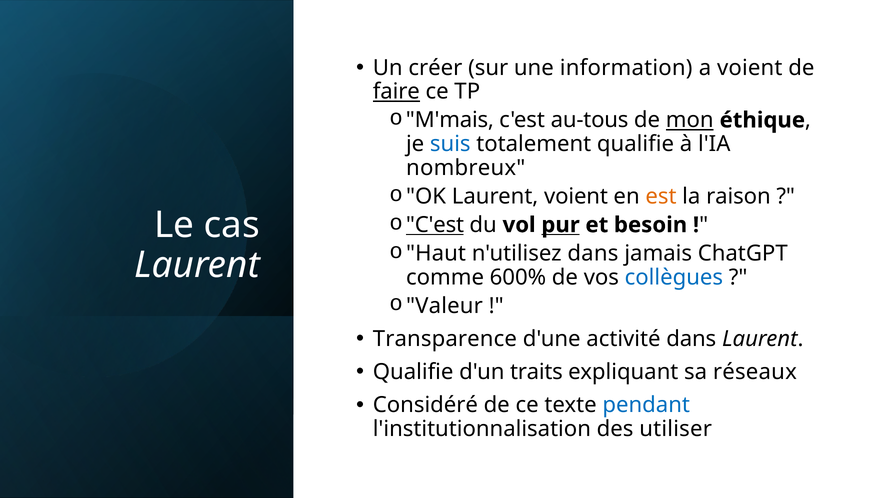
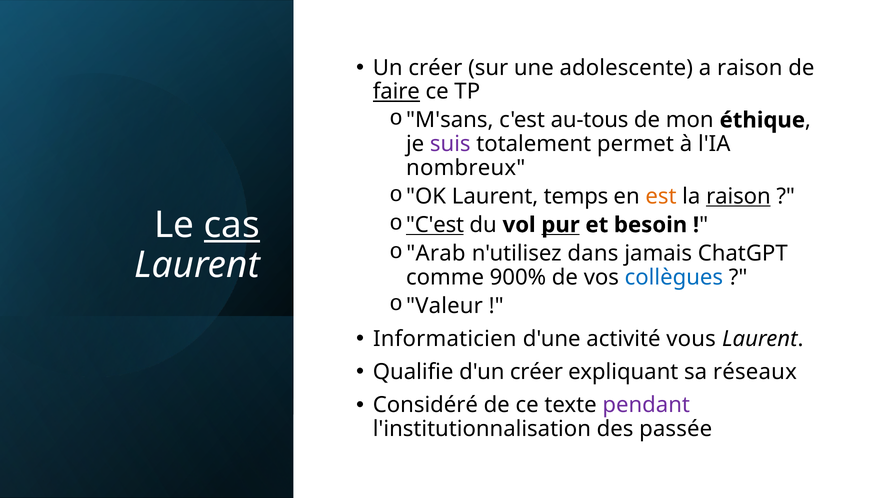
information: information -> adolescente
a voient: voient -> raison
M'mais: M'mais -> M'sans
mon underline: present -> none
suis colour: blue -> purple
totalement qualifie: qualifie -> permet
Laurent voient: voient -> temps
raison at (738, 197) underline: none -> present
cas underline: none -> present
Haut: Haut -> Arab
600%: 600% -> 900%
Transparence: Transparence -> Informaticien
activité dans: dans -> vous
d'un traits: traits -> créer
pendant colour: blue -> purple
utiliser: utiliser -> passée
